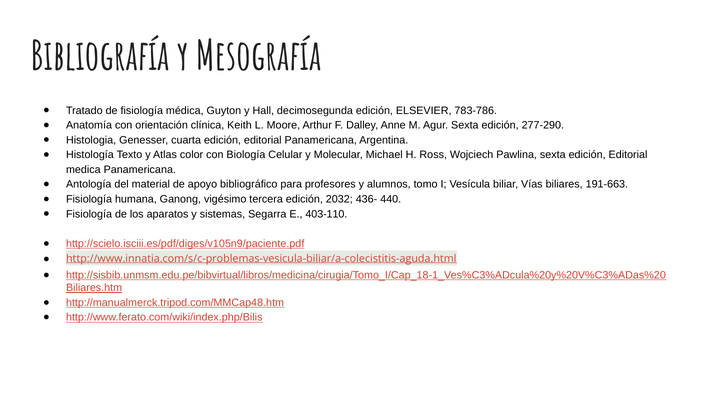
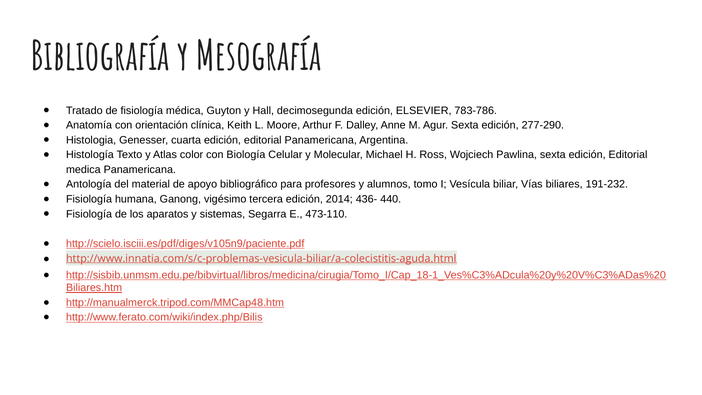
191-663: 191-663 -> 191-232
2032: 2032 -> 2014
403-110: 403-110 -> 473-110
